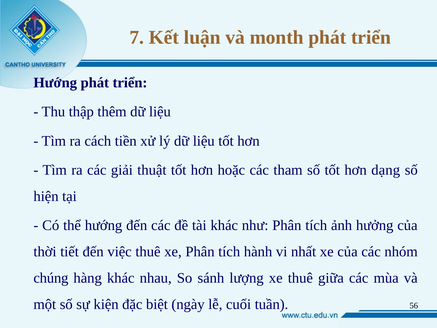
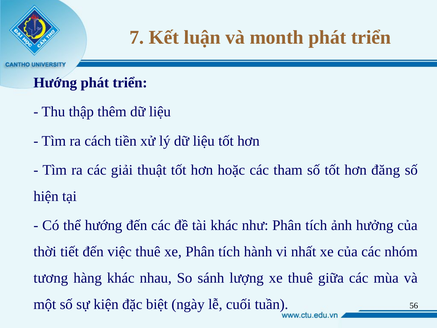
dạng: dạng -> đăng
chúng: chúng -> tương
